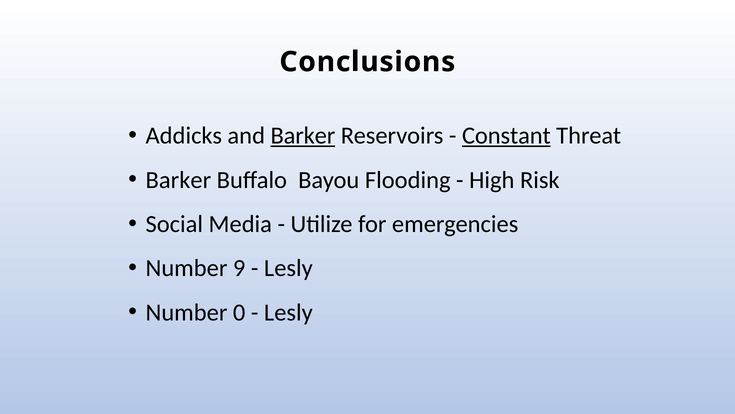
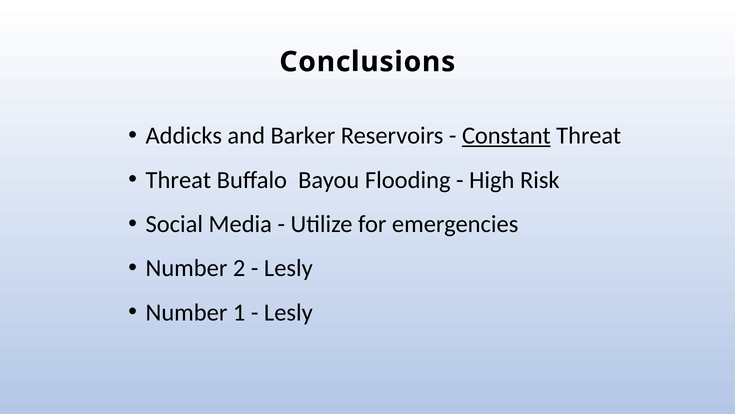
Barker at (303, 136) underline: present -> none
Barker at (178, 180): Barker -> Threat
9: 9 -> 2
0: 0 -> 1
